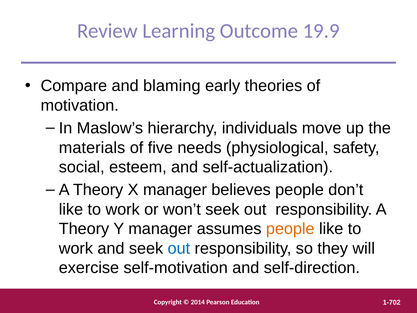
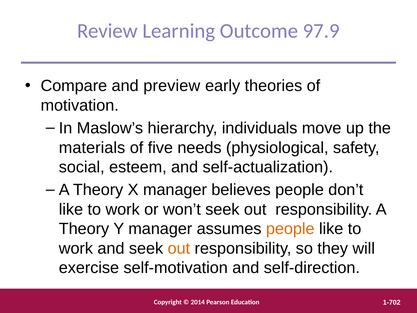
19.9: 19.9 -> 97.9
blaming: blaming -> preview
out at (179, 248) colour: blue -> orange
